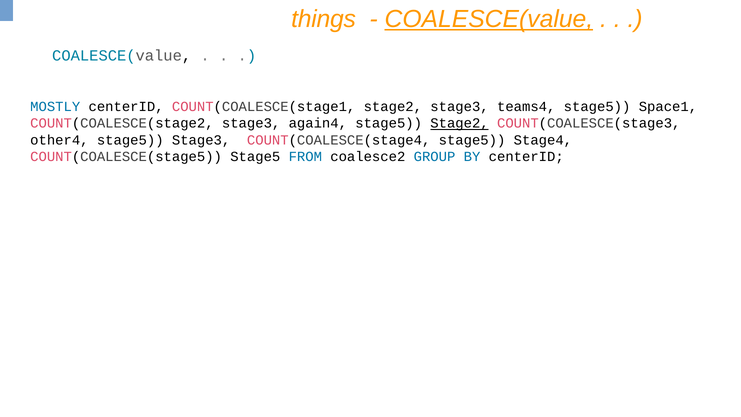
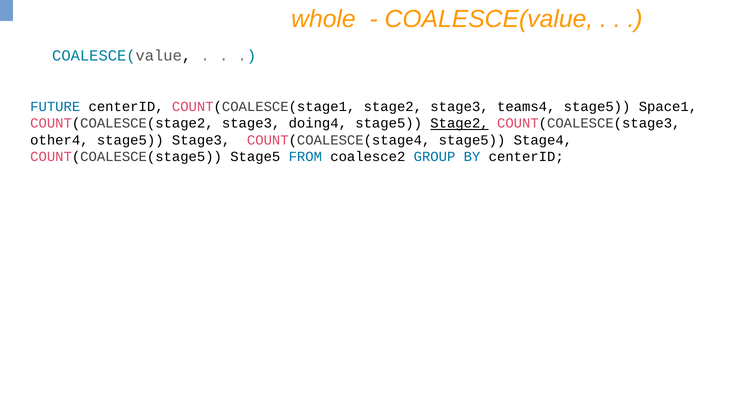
things: things -> whole
COALESCE(value at (489, 19) underline: present -> none
MOSTLY: MOSTLY -> FUTURE
again4: again4 -> doing4
